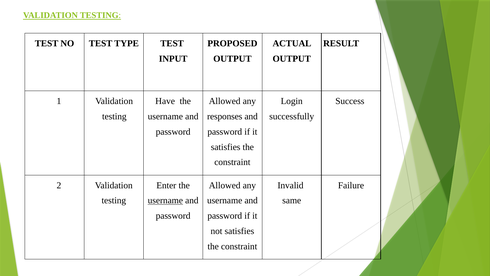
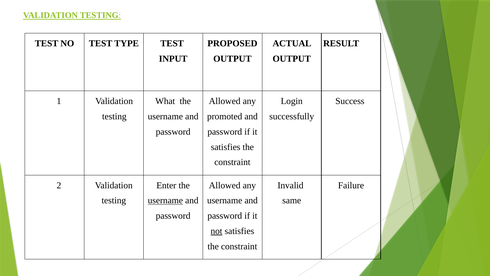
Have: Have -> What
responses: responses -> promoted
not underline: none -> present
